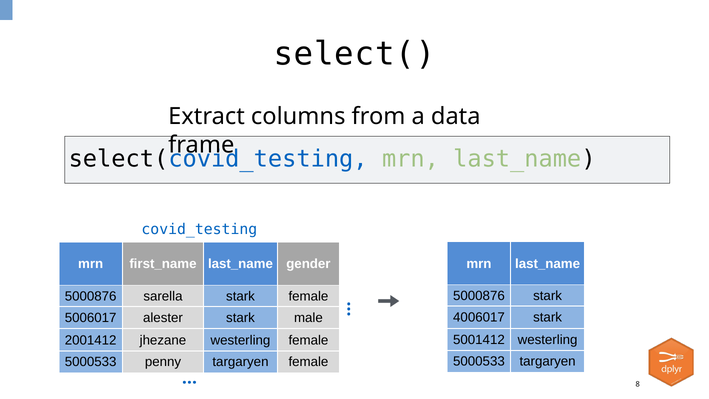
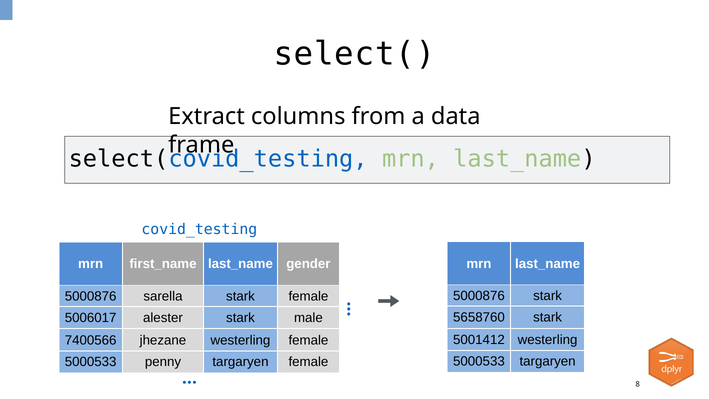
4006017: 4006017 -> 5658760
2001412: 2001412 -> 7400566
